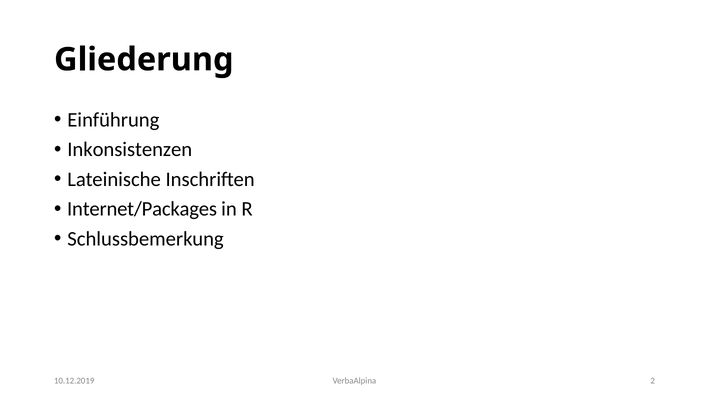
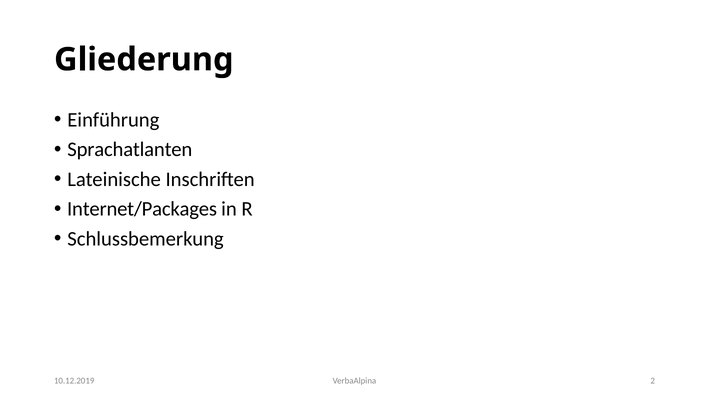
Inkonsistenzen: Inkonsistenzen -> Sprachatlanten
